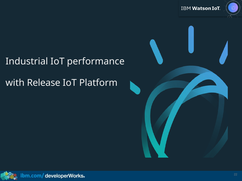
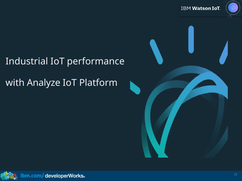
Release: Release -> Analyze
